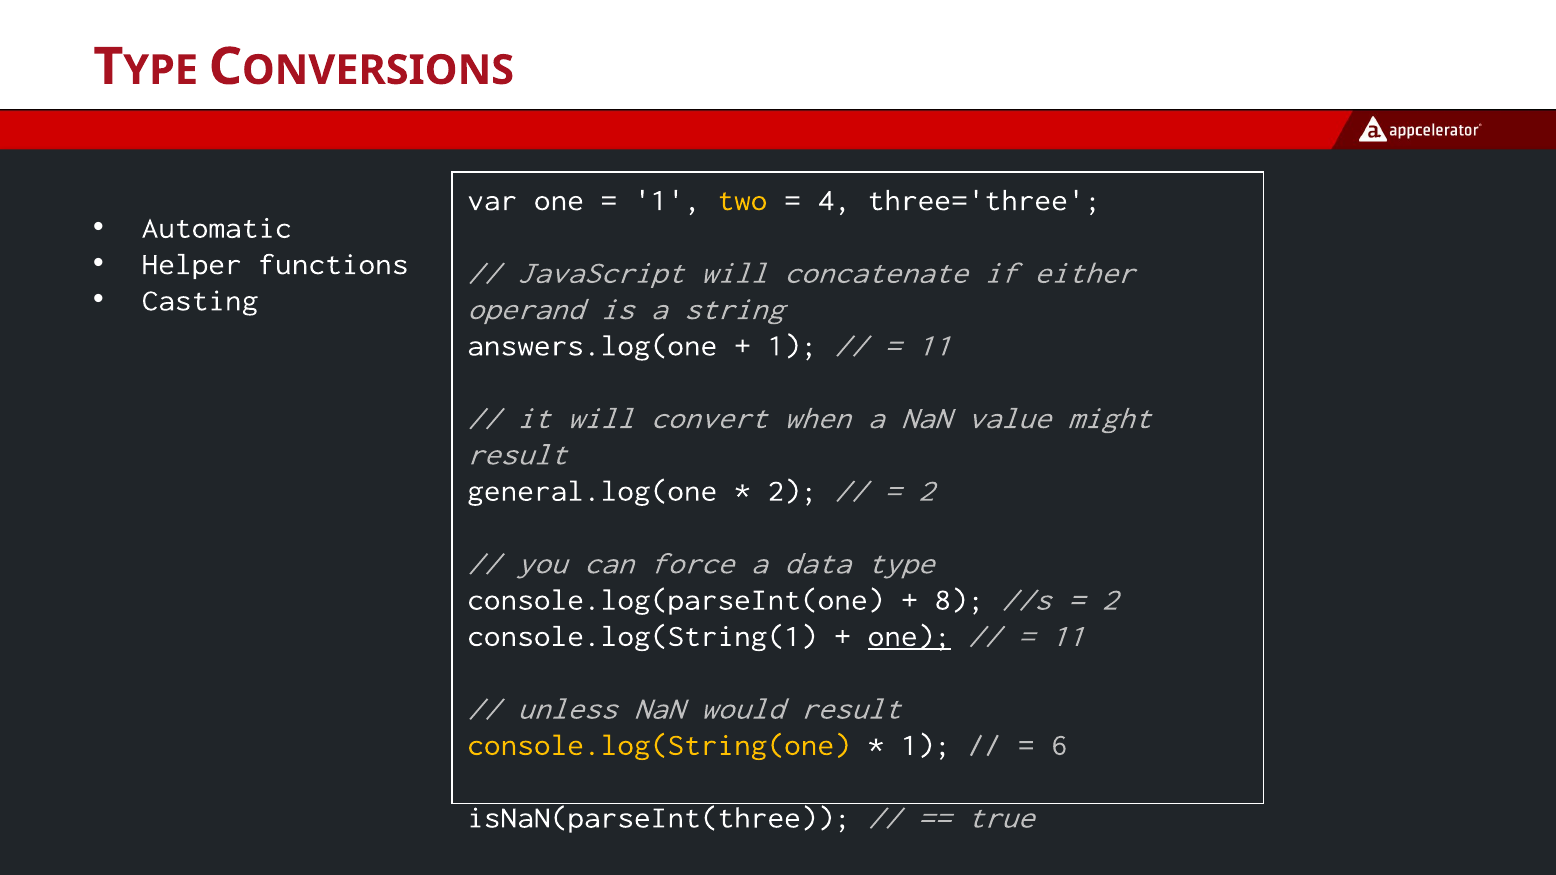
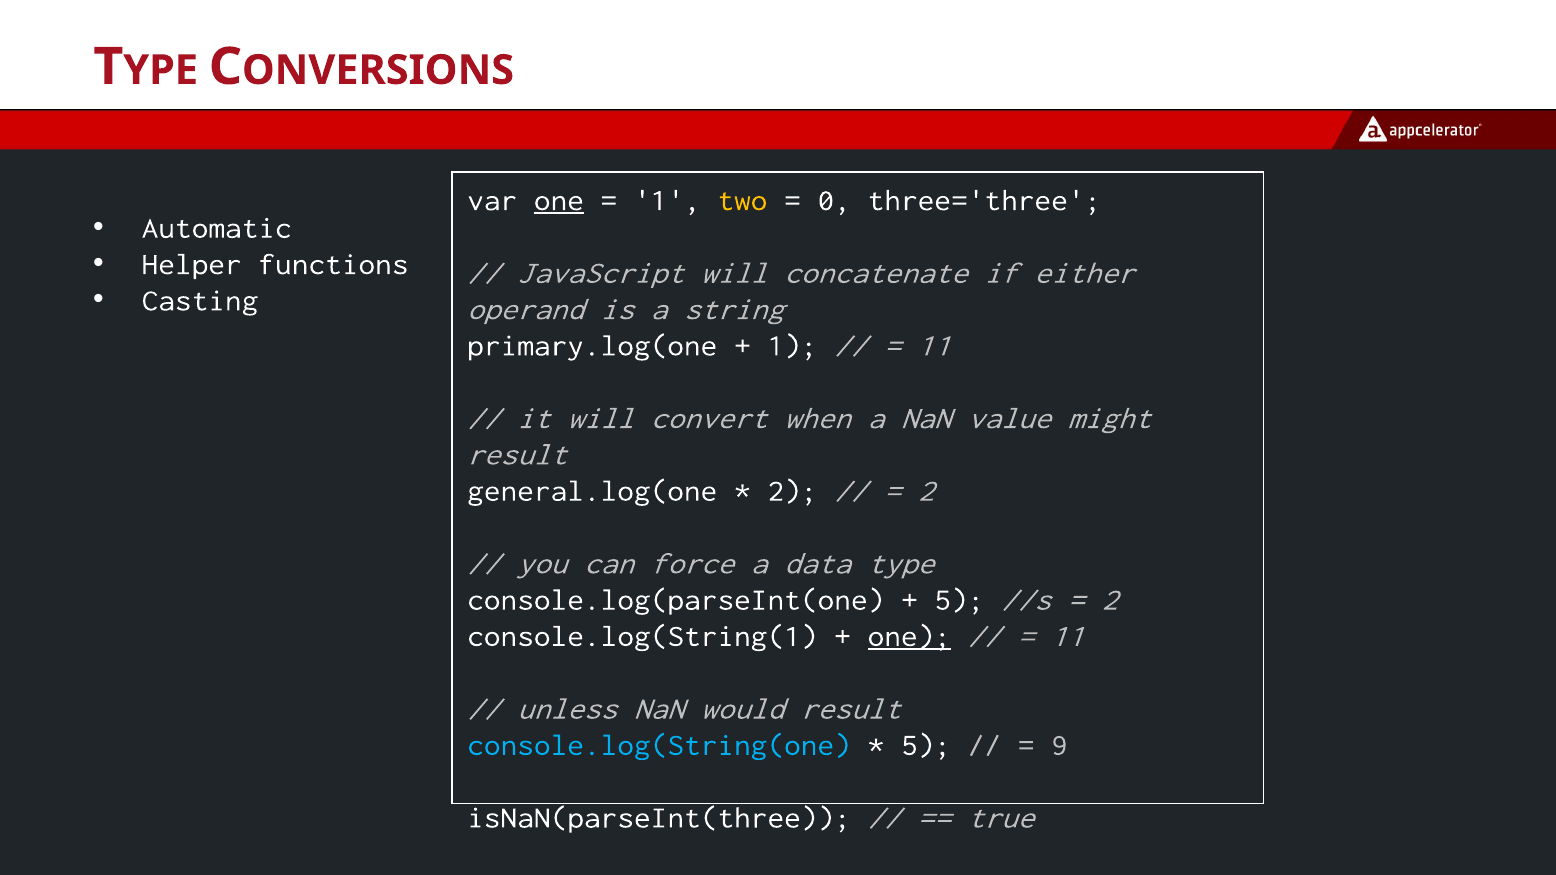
one at (559, 200) underline: none -> present
4: 4 -> 0
answers.log(one: answers.log(one -> primary.log(one
8 at (959, 600): 8 -> 5
console.log(String(one colour: yellow -> light blue
1 at (926, 745): 1 -> 5
6: 6 -> 9
